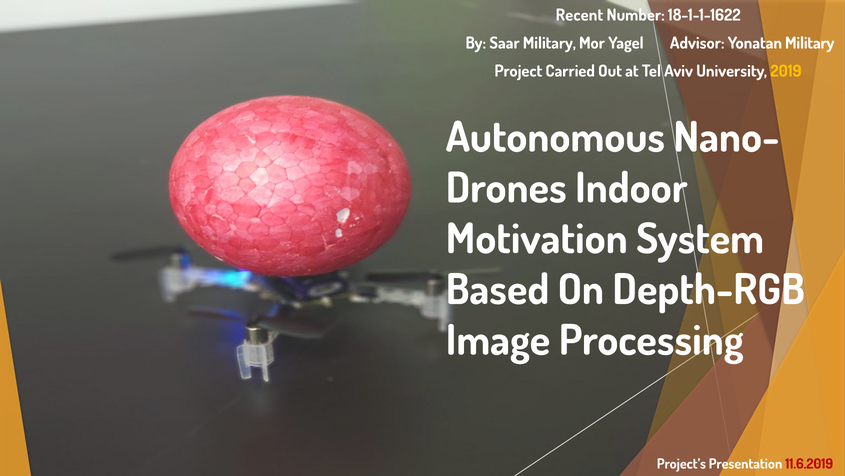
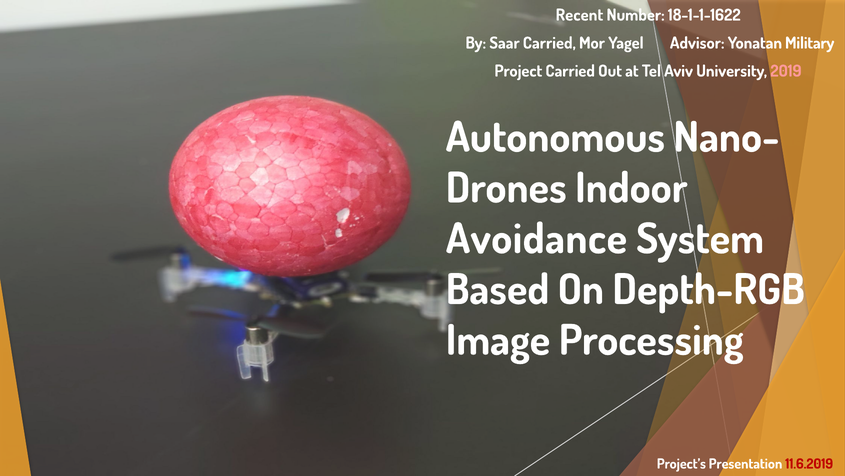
Saar Military: Military -> Carried
2019 colour: yellow -> pink
Motivation: Motivation -> Avoidance
